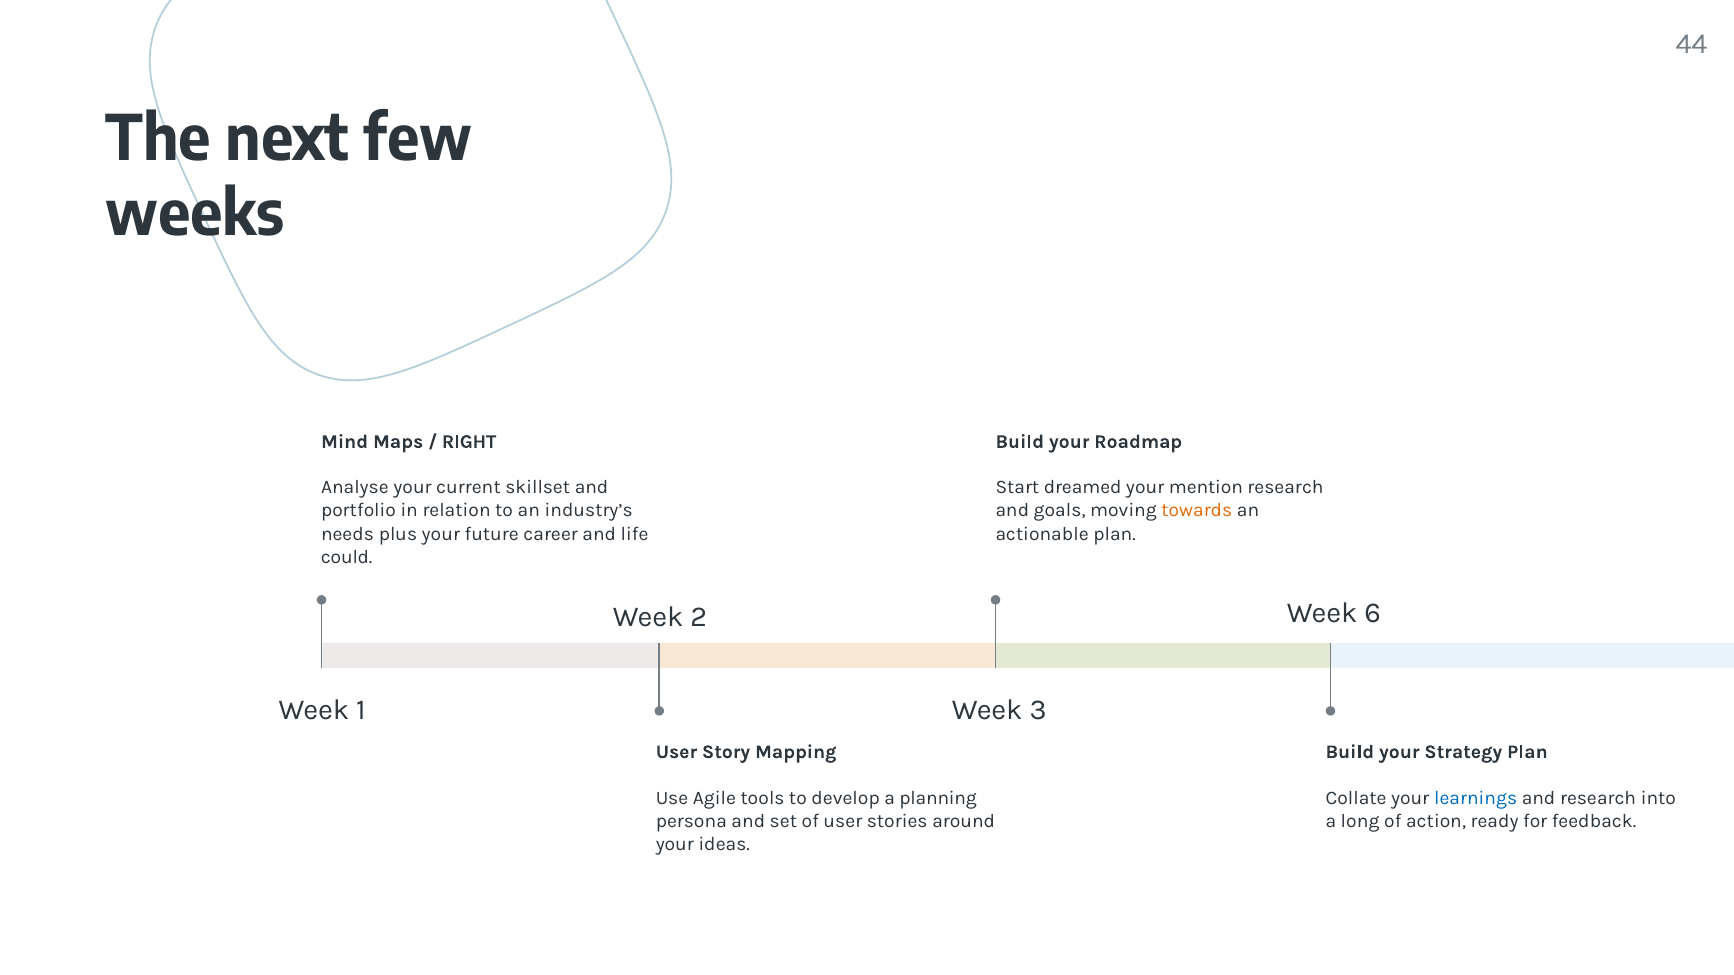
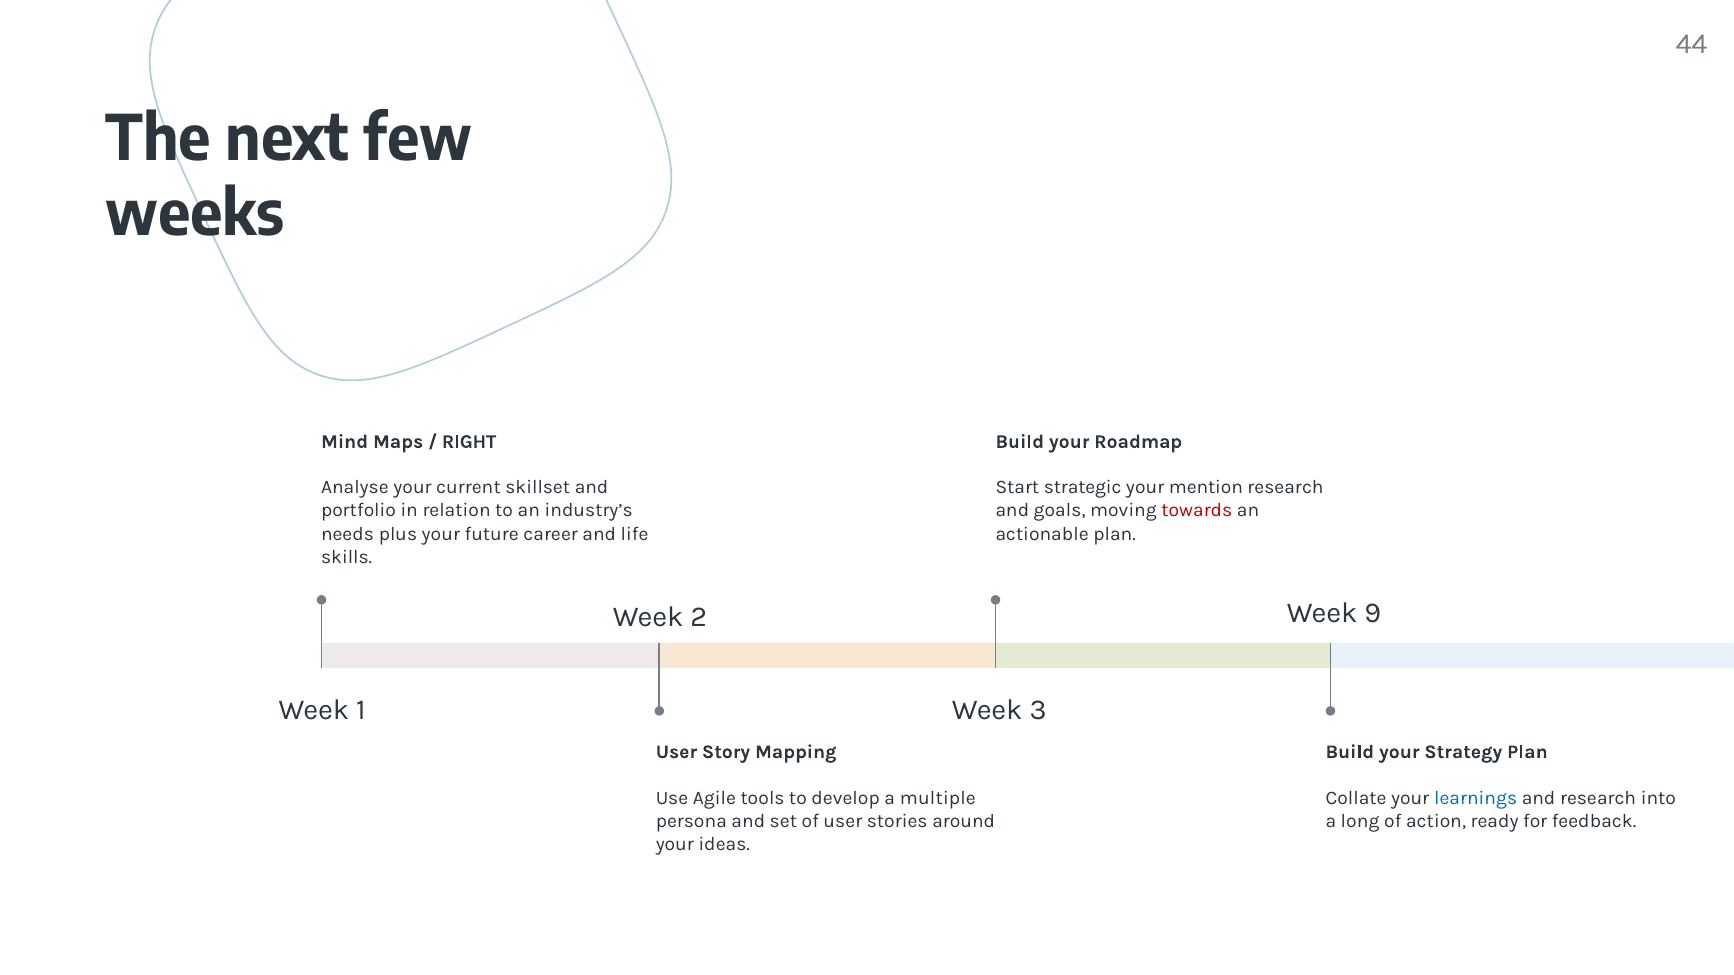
dreamed: dreamed -> strategic
towards colour: orange -> red
could: could -> skills
6: 6 -> 9
planning: planning -> multiple
